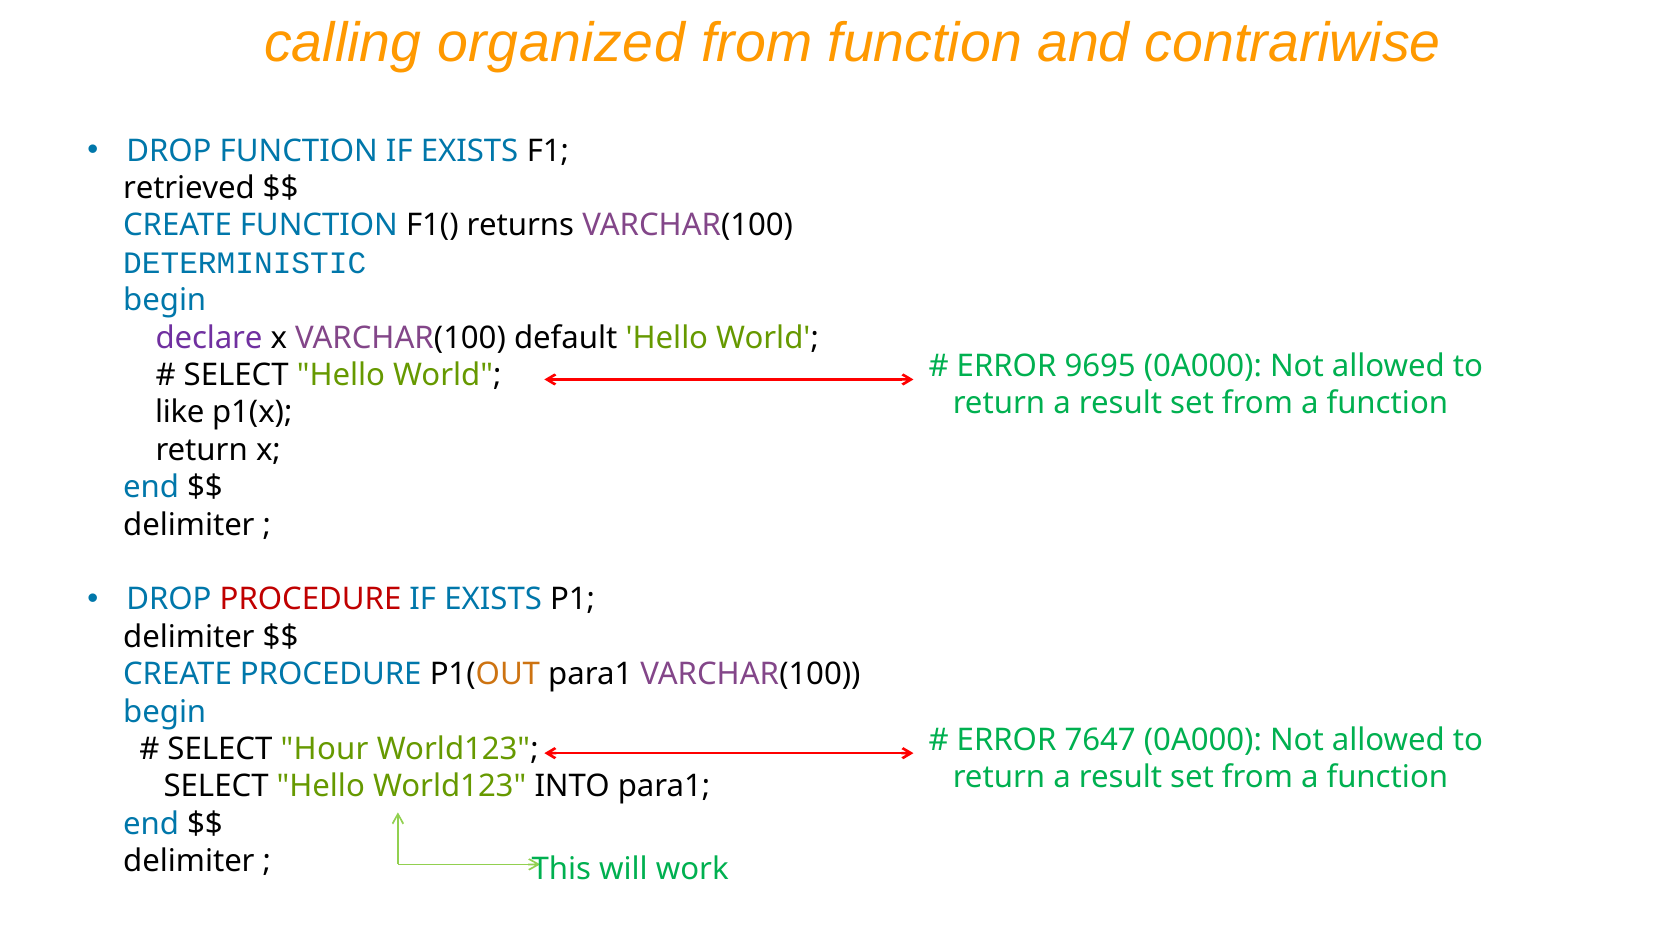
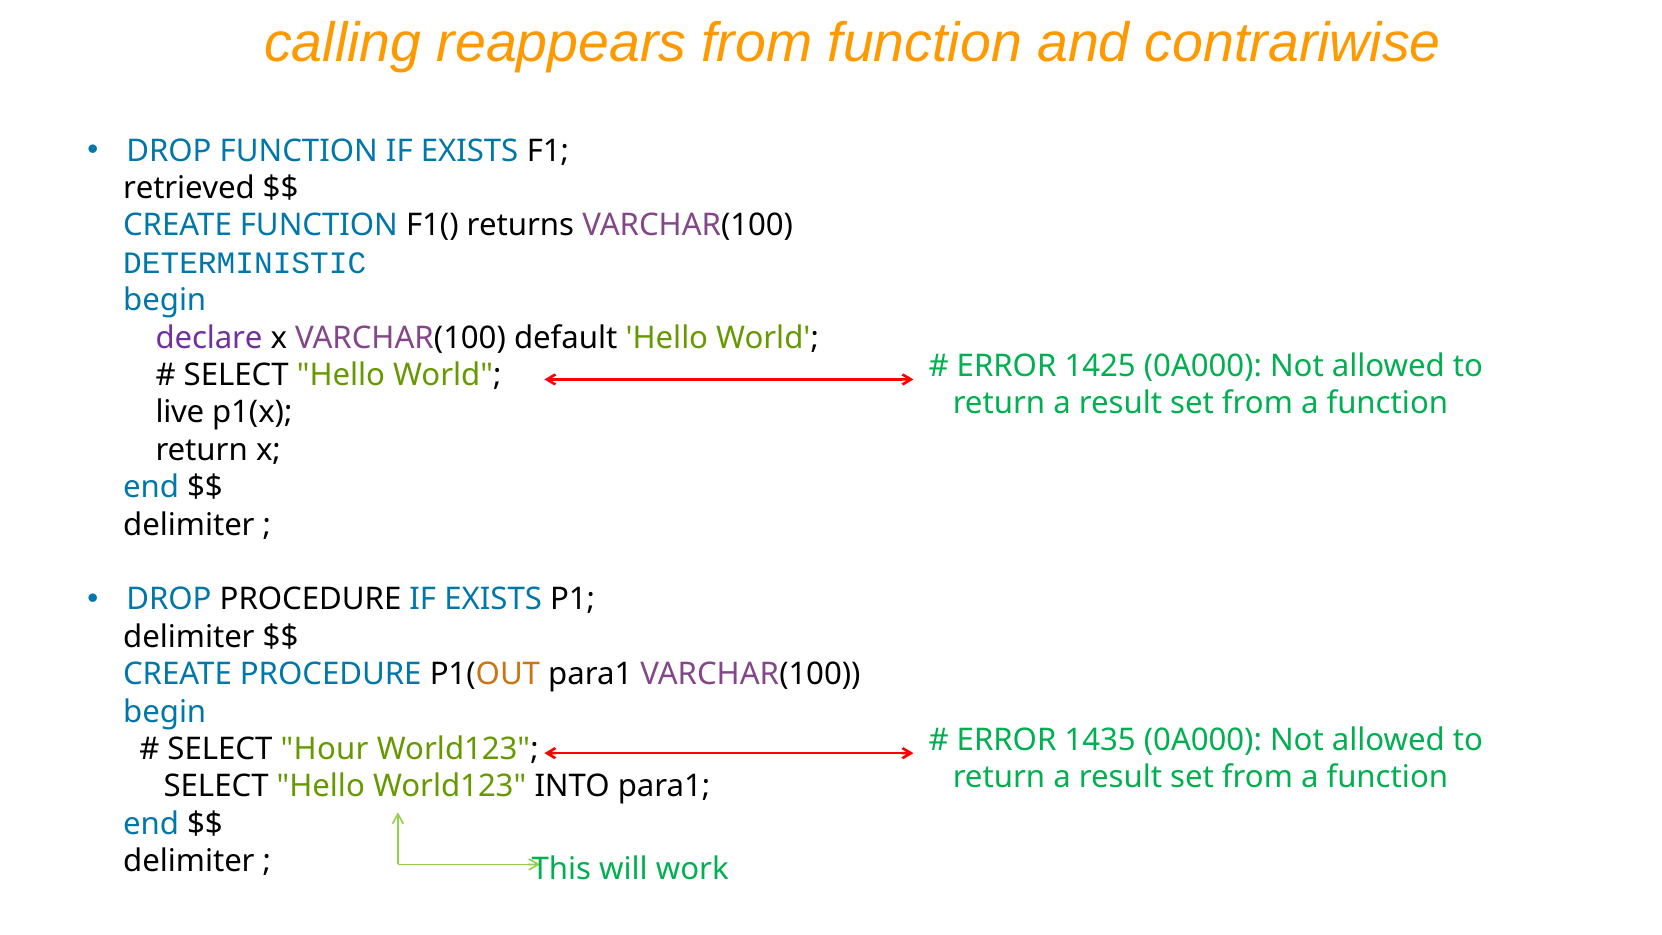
organized: organized -> reappears
9695: 9695 -> 1425
like: like -> live
PROCEDURE at (311, 600) colour: red -> black
7647: 7647 -> 1435
